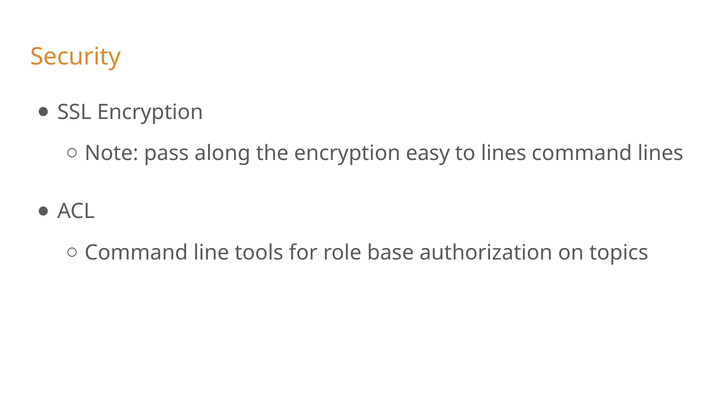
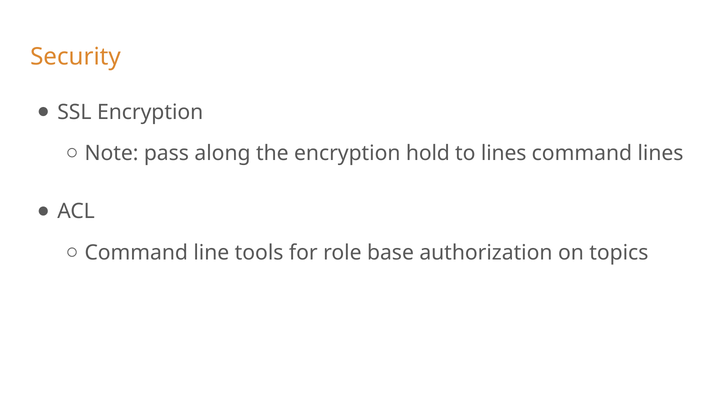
easy: easy -> hold
